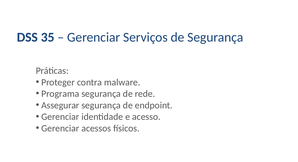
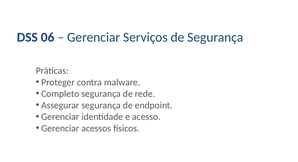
35: 35 -> 06
Programa: Programa -> Completo
